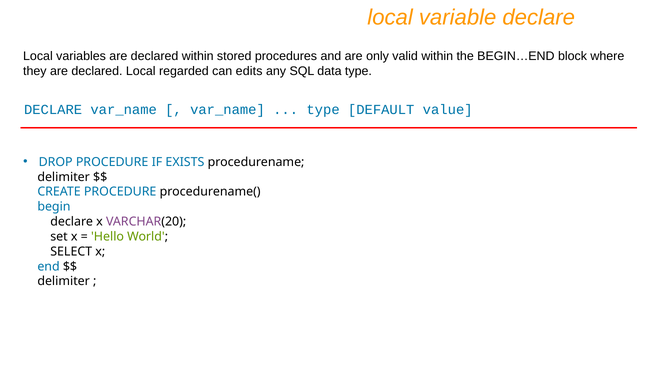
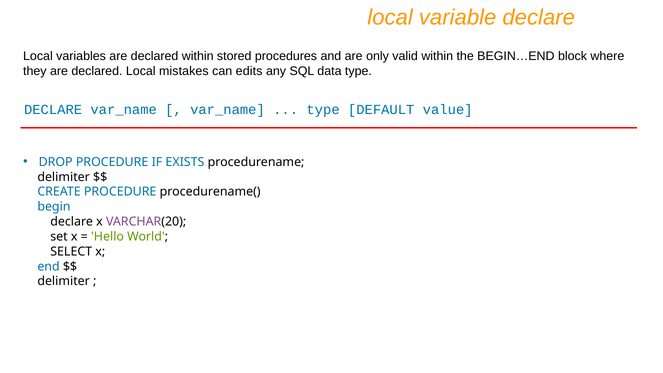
regarded: regarded -> mistakes
